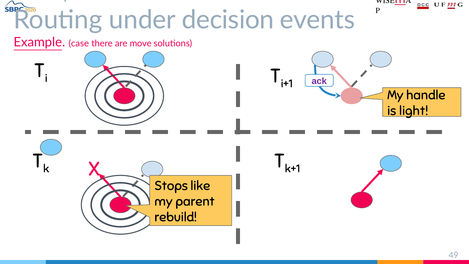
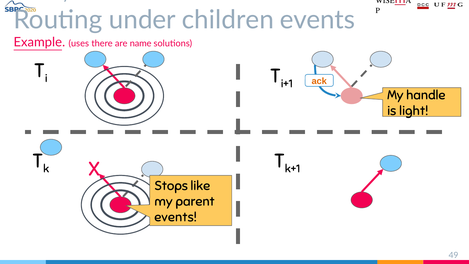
decision: decision -> children
case: case -> uses
move: move -> name
ack colour: purple -> orange
rebuild at (176, 217): rebuild -> events
